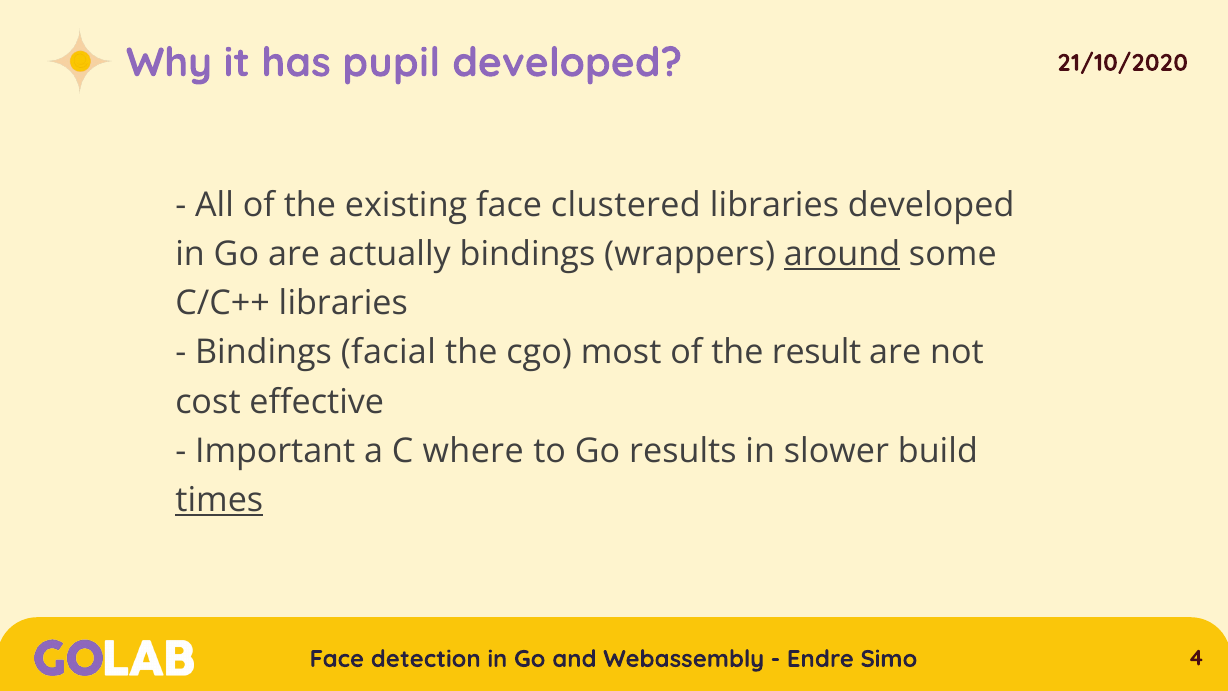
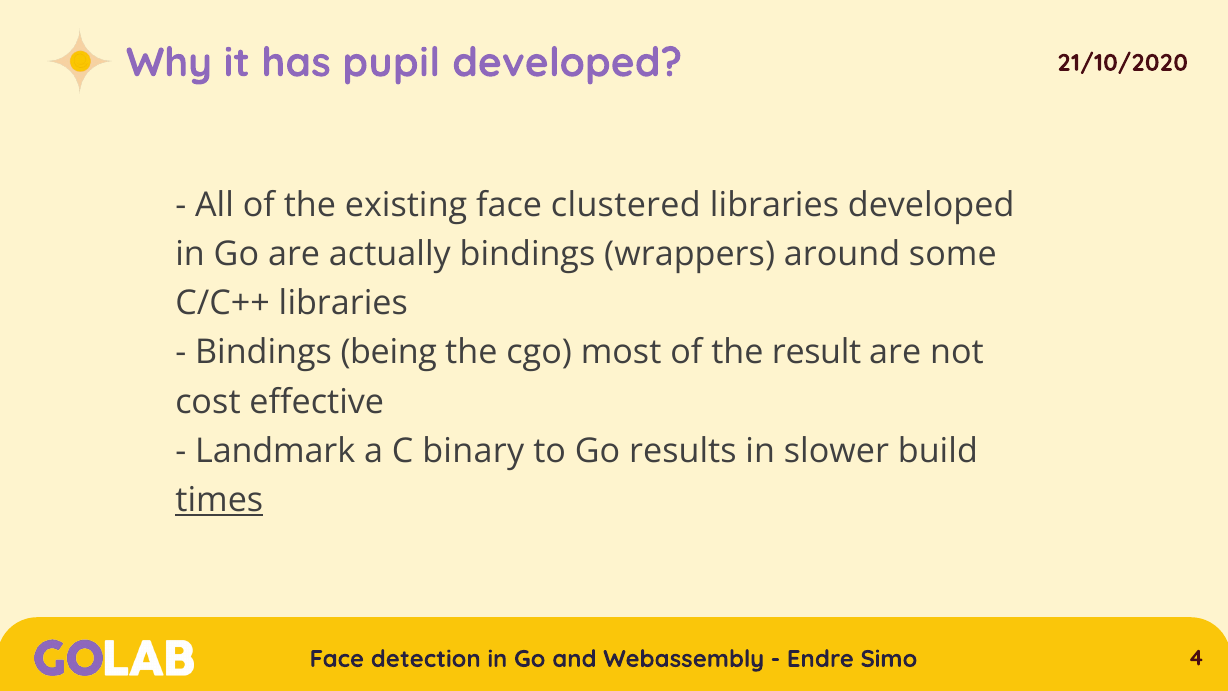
around underline: present -> none
facial: facial -> being
Important: Important -> Landmark
where: where -> binary
